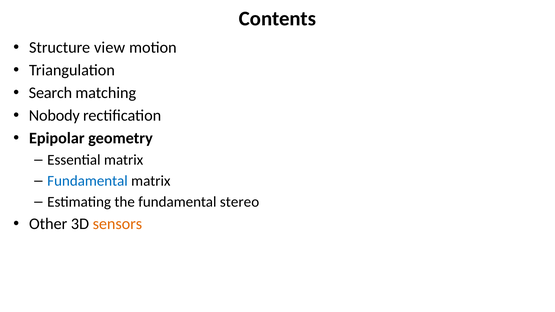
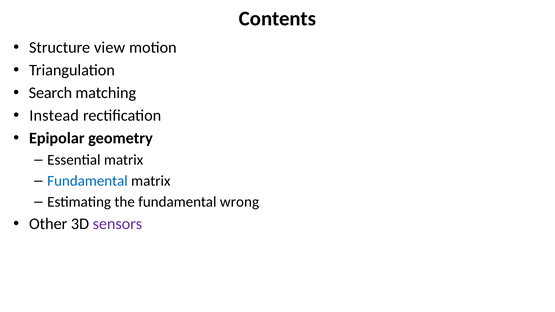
Nobody: Nobody -> Instead
stereo: stereo -> wrong
sensors colour: orange -> purple
